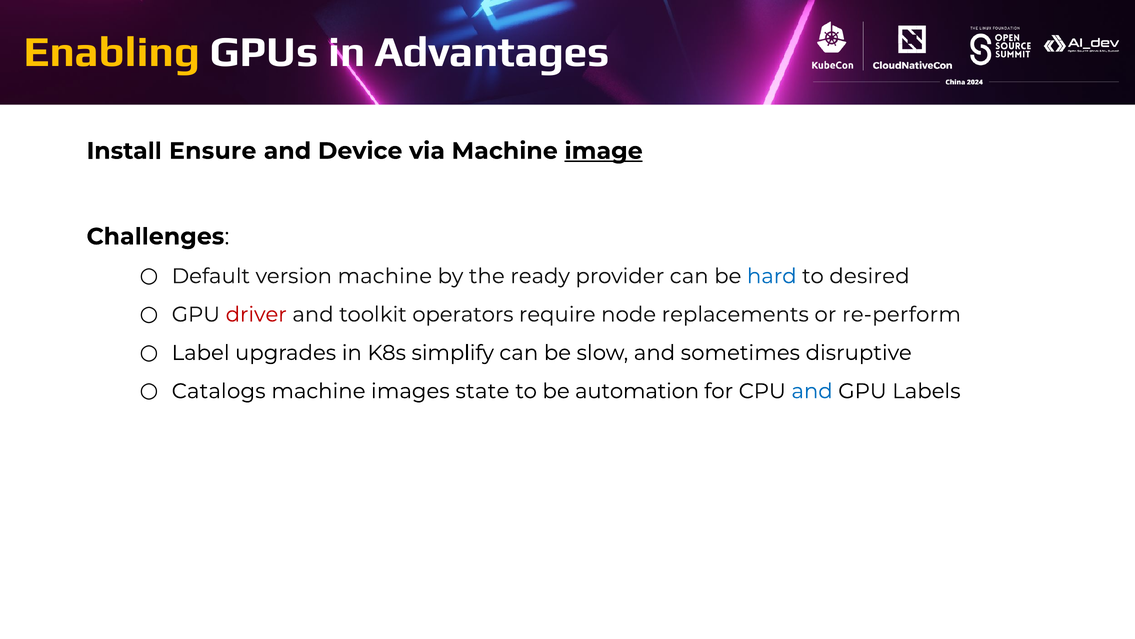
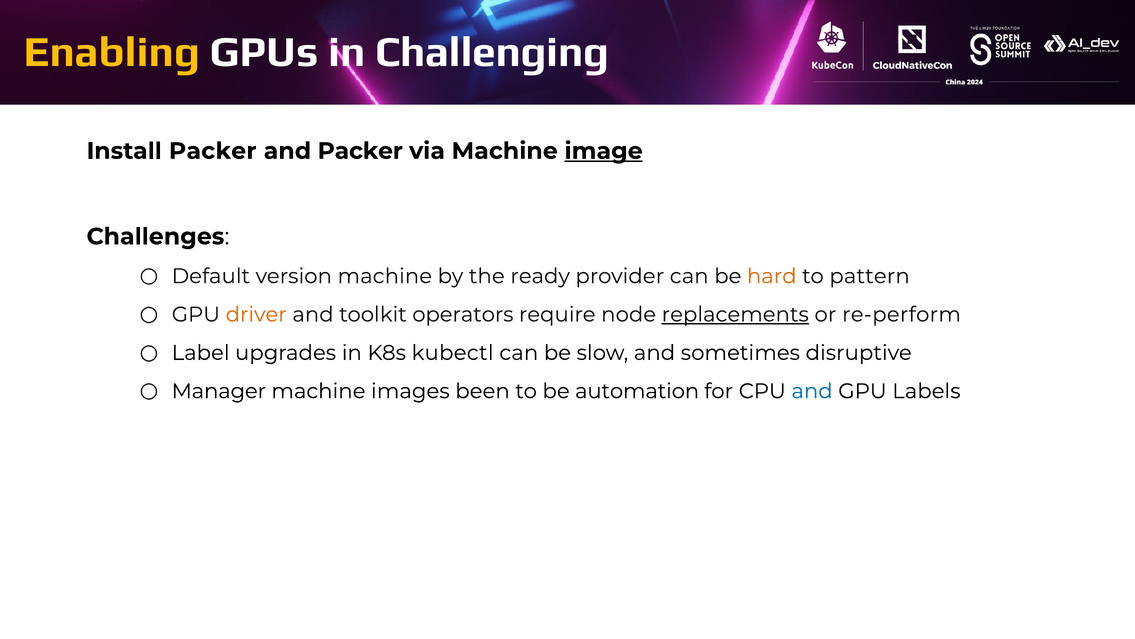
Advantages: Advantages -> Challenging
Install Ensure: Ensure -> Packer
and Device: Device -> Packer
hard colour: blue -> orange
desired: desired -> pattern
driver colour: red -> orange
replacements underline: none -> present
simplify: simplify -> kubectl
Catalogs: Catalogs -> Manager
state: state -> been
